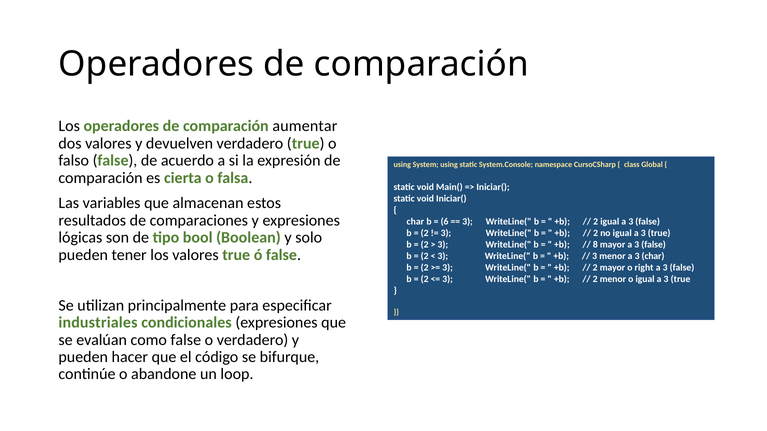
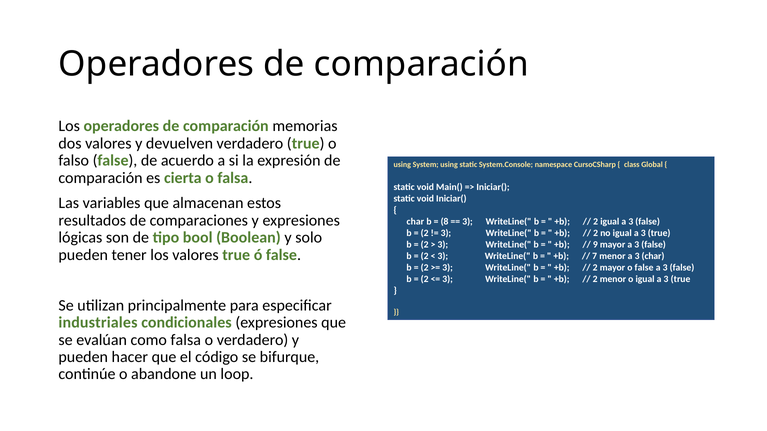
aumentar: aumentar -> memorias
6: 6 -> 8
8: 8 -> 9
3 at (595, 256): 3 -> 7
o right: right -> false
como false: false -> falsa
